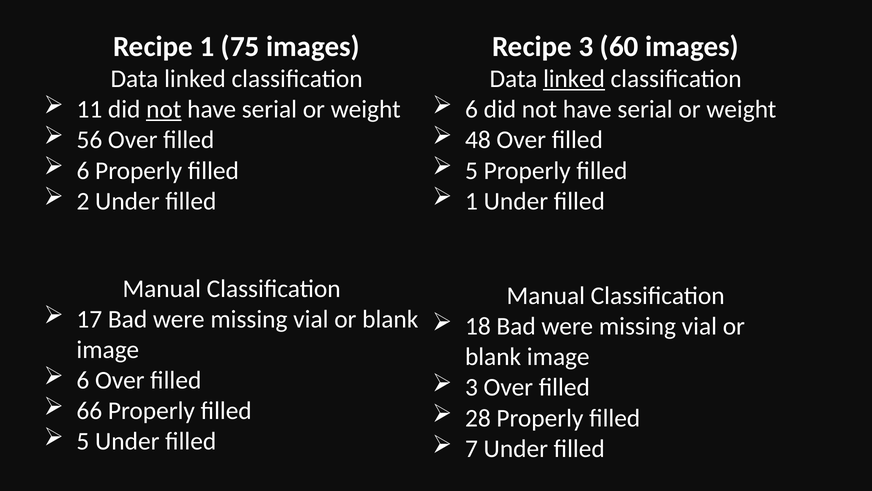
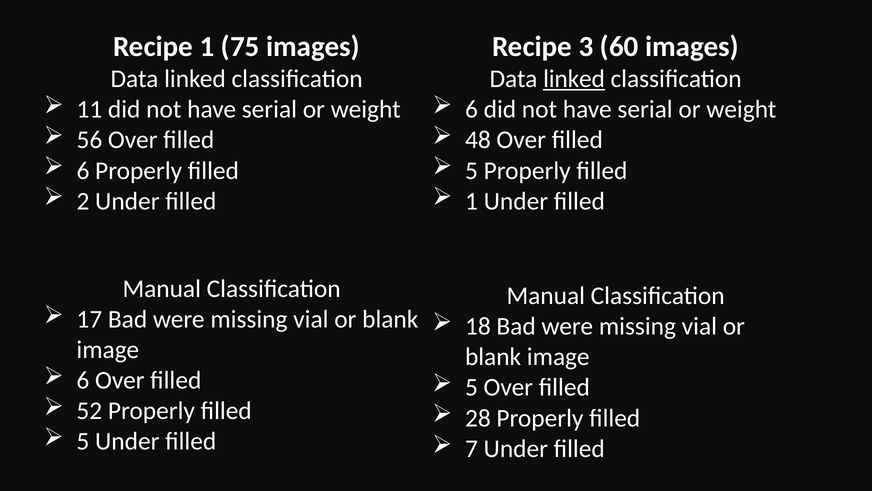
not at (164, 109) underline: present -> none
3 at (471, 387): 3 -> 5
66: 66 -> 52
